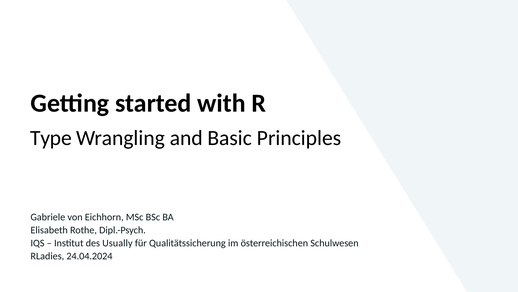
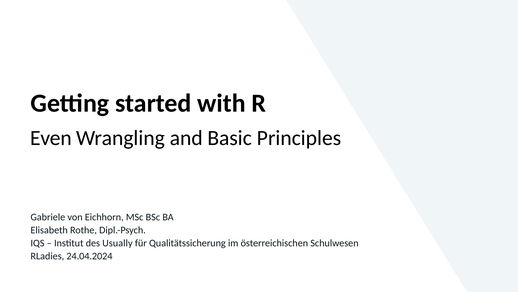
Type: Type -> Even
